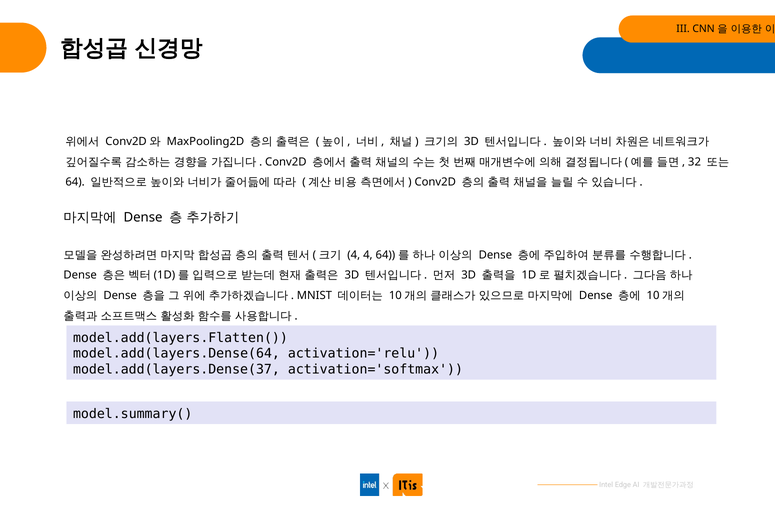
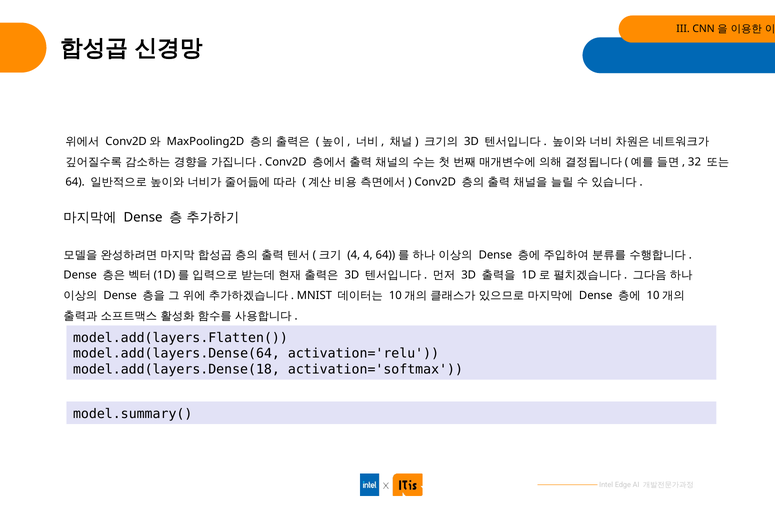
model.add(layers.Dense(37: model.add(layers.Dense(37 -> model.add(layers.Dense(18
